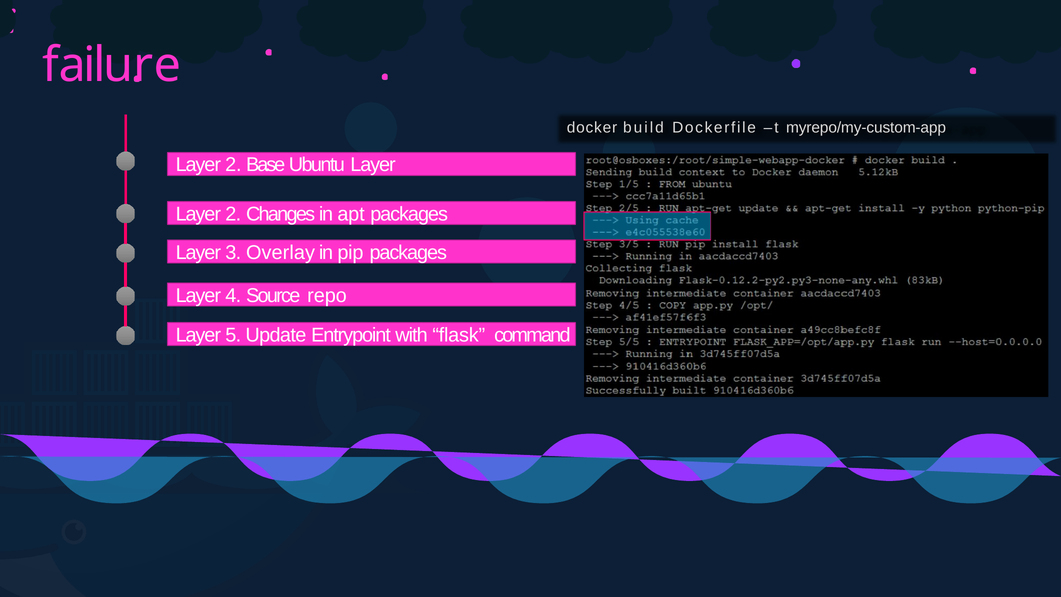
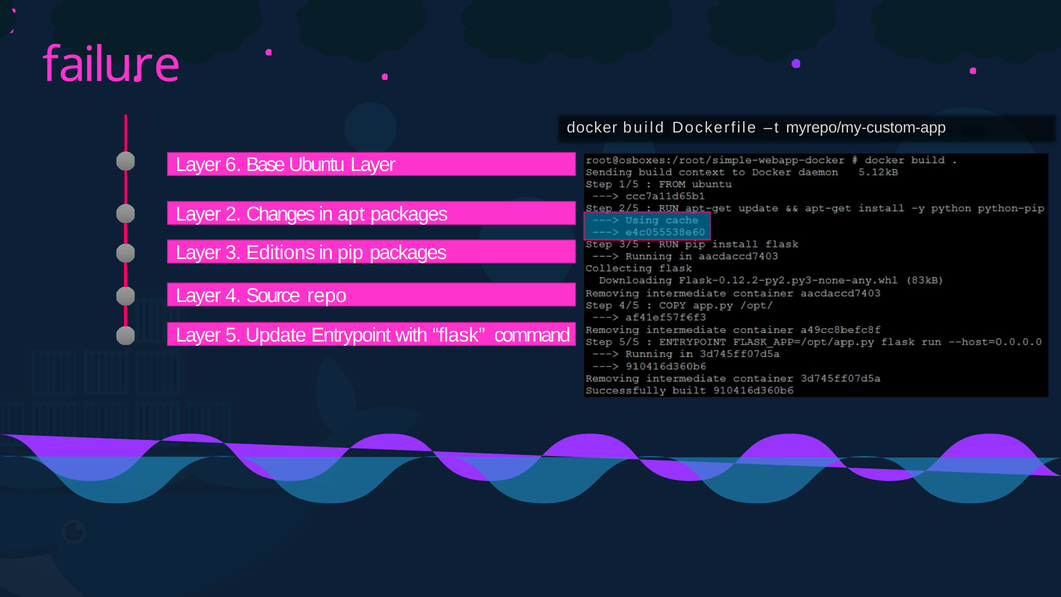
2 at (233, 165): 2 -> 6
Overlay: Overlay -> Editions
